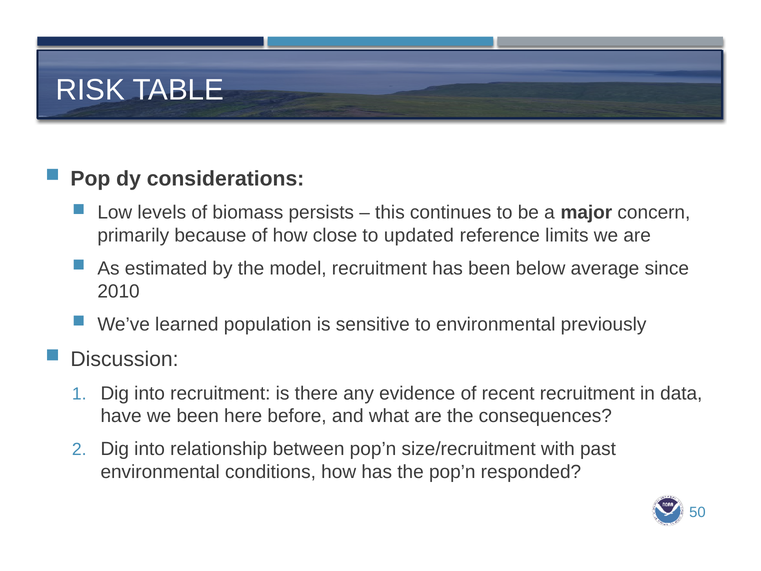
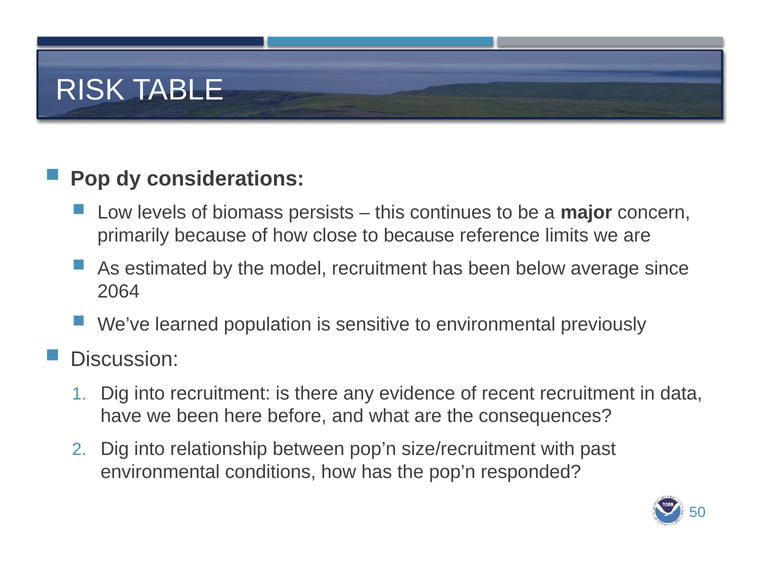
to updated: updated -> because
2010: 2010 -> 2064
